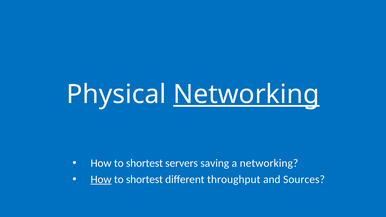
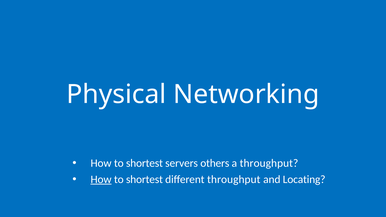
Networking at (246, 94) underline: present -> none
saving: saving -> others
a networking: networking -> throughput
Sources: Sources -> Locating
